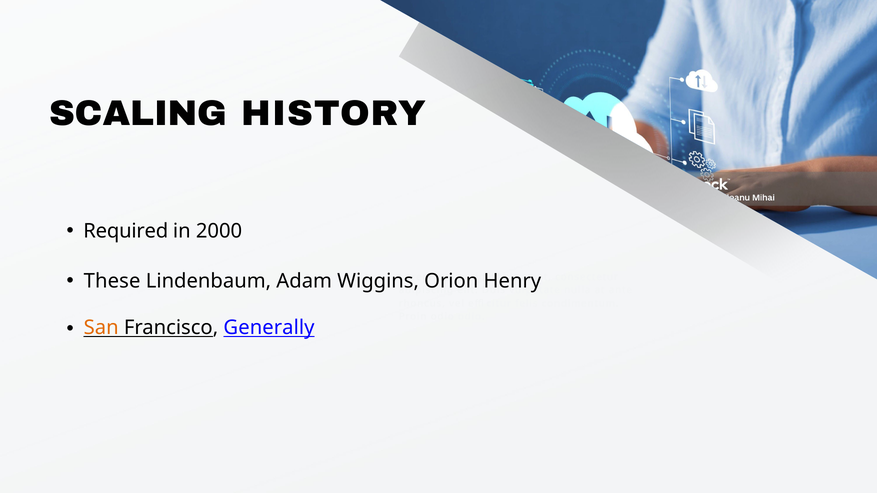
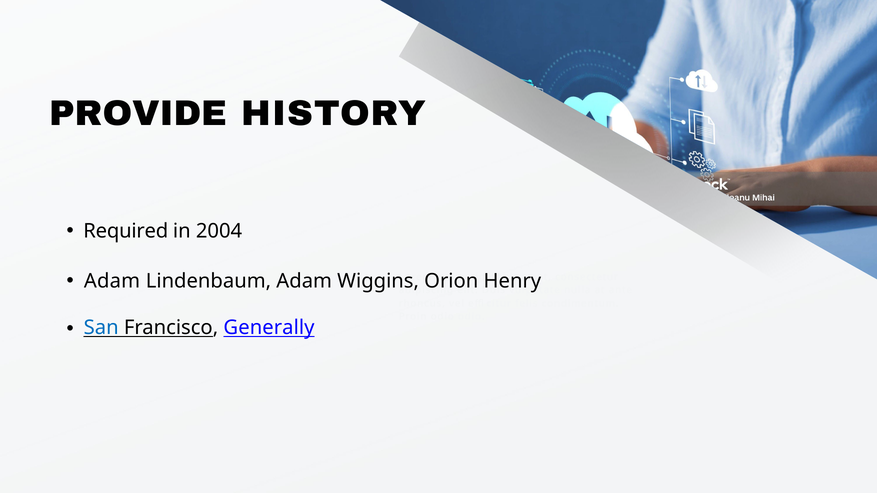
SCALING: SCALING -> PROVIDE
2000: 2000 -> 2004
These at (112, 281): These -> Adam
San colour: orange -> blue
